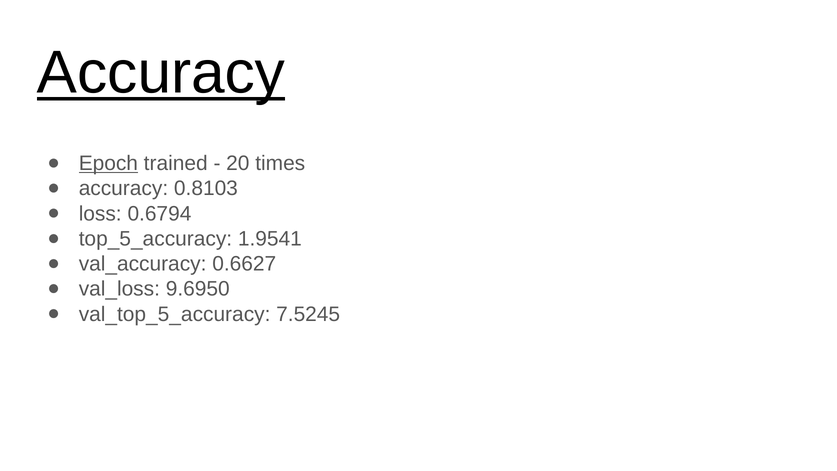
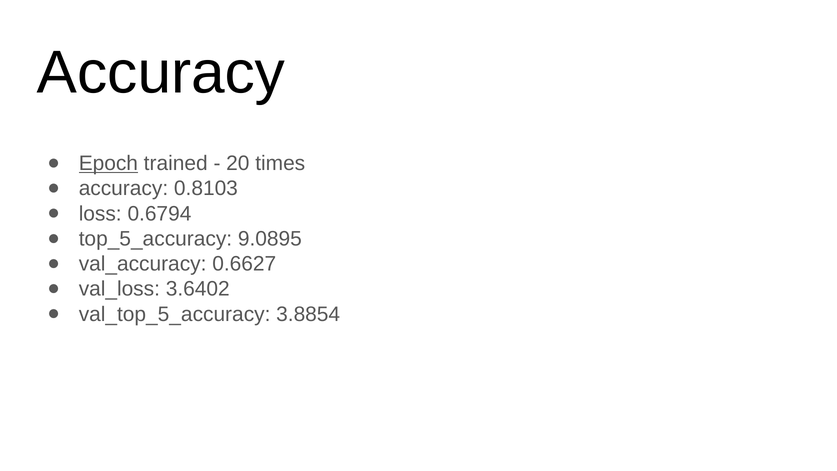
Accuracy at (161, 73) underline: present -> none
1.9541: 1.9541 -> 9.0895
9.6950: 9.6950 -> 3.6402
7.5245: 7.5245 -> 3.8854
